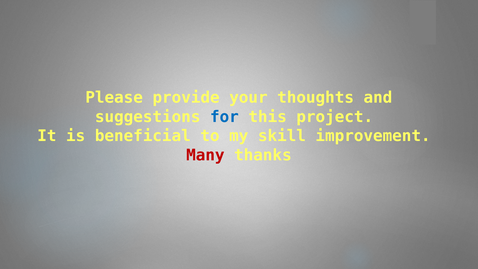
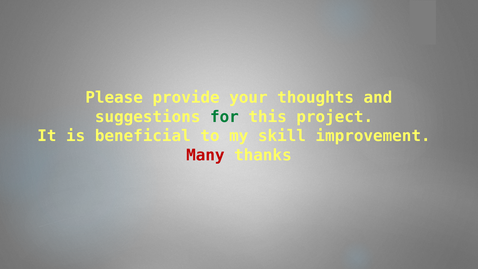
for colour: blue -> green
